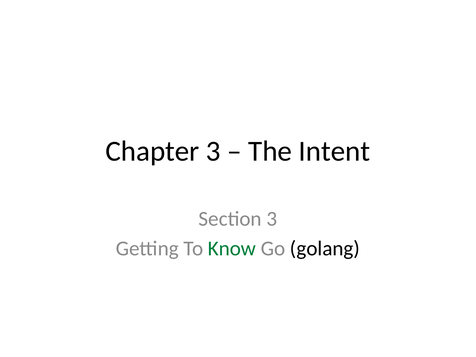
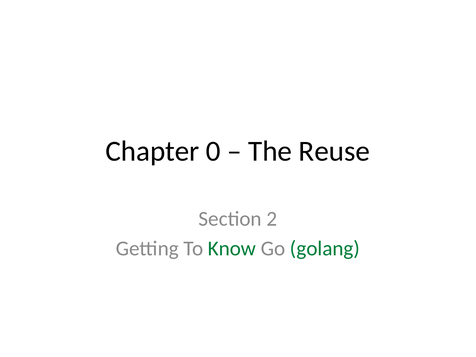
Chapter 3: 3 -> 0
Intent: Intent -> Reuse
Section 3: 3 -> 2
golang colour: black -> green
